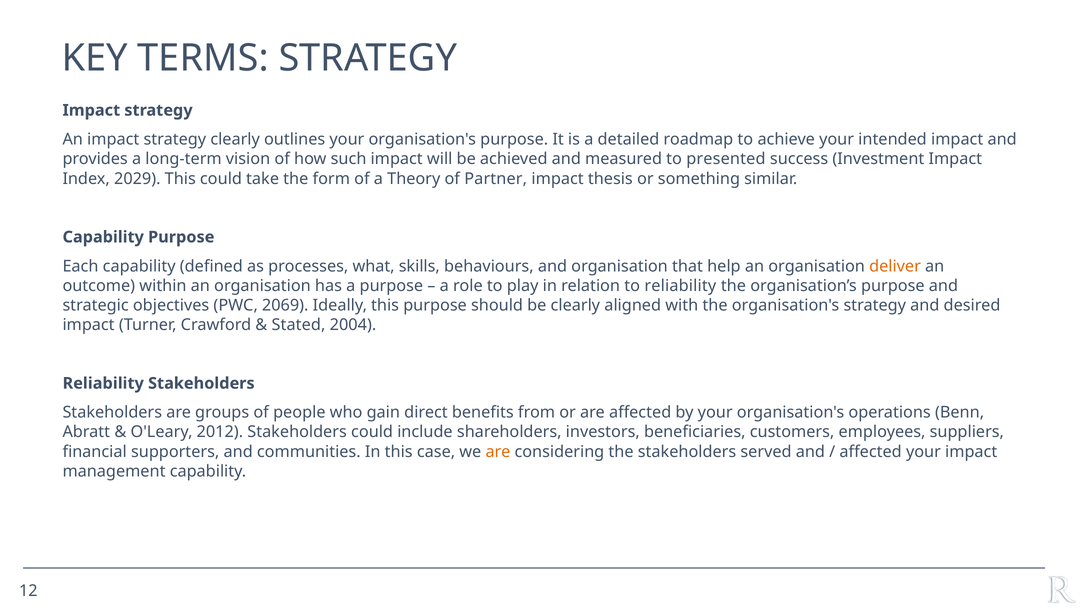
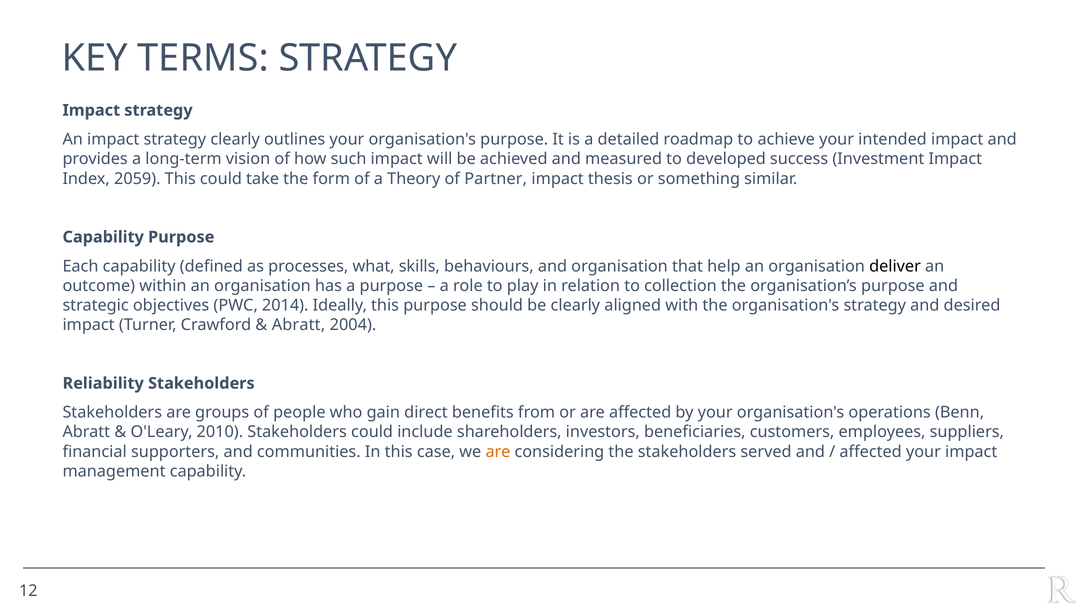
presented: presented -> developed
2029: 2029 -> 2059
deliver colour: orange -> black
to reliability: reliability -> collection
2069: 2069 -> 2014
Stated at (298, 325): Stated -> Abratt
2012: 2012 -> 2010
